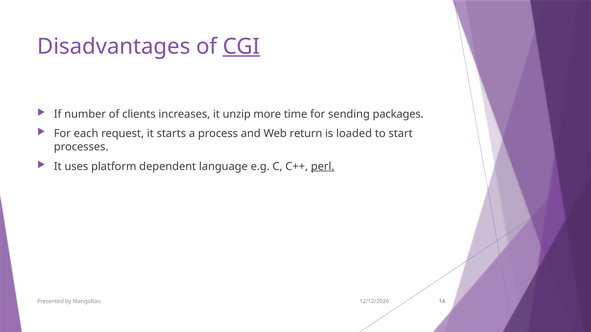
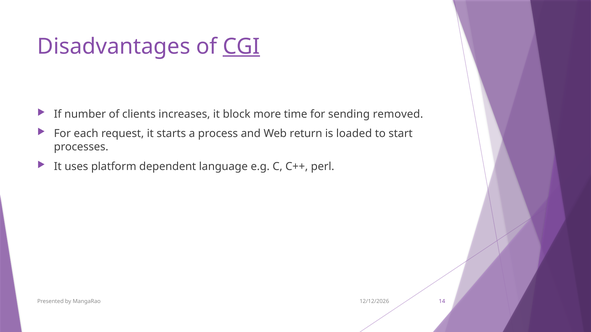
unzip: unzip -> block
packages: packages -> removed
perl underline: present -> none
